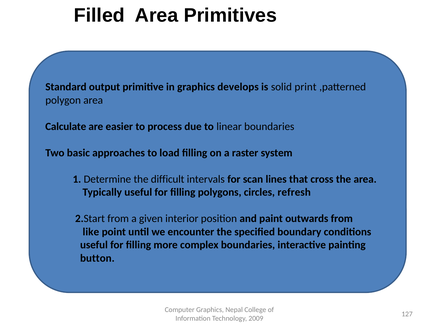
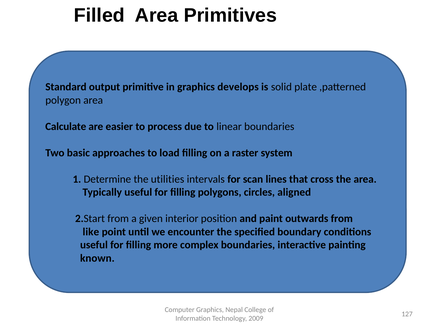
print: print -> plate
difficult: difficult -> utilities
refresh: refresh -> aligned
button: button -> known
